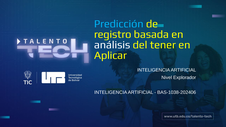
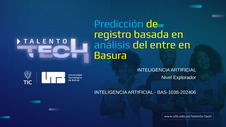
análisis colour: white -> light blue
tener: tener -> entre
Aplicar: Aplicar -> Basura
